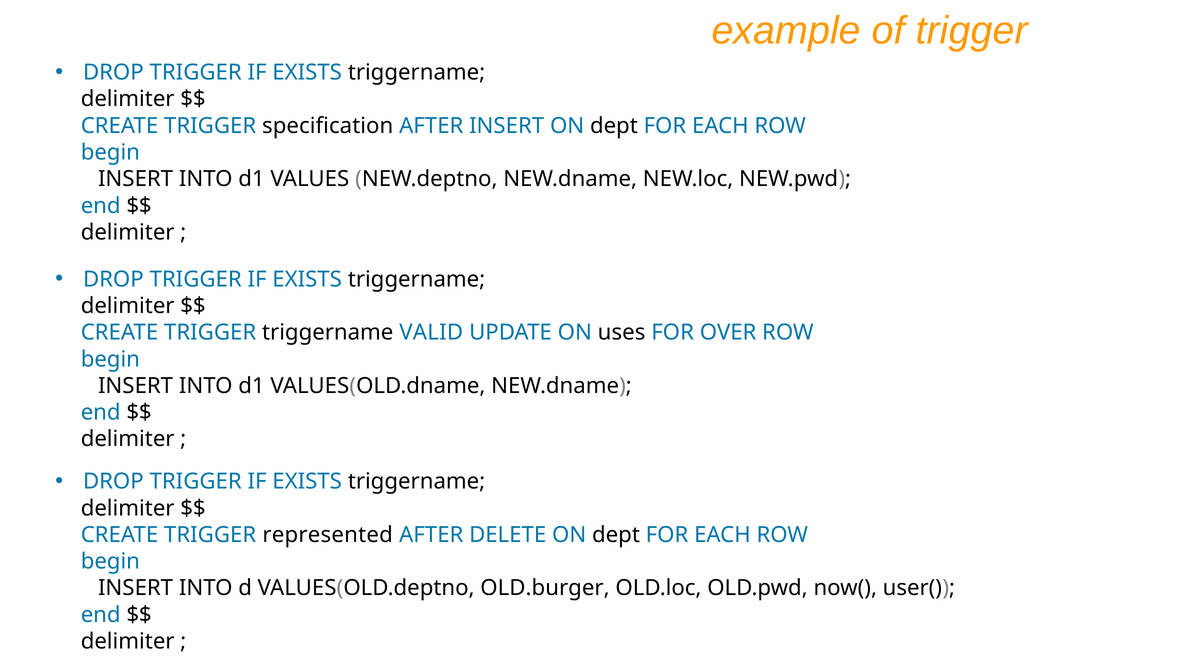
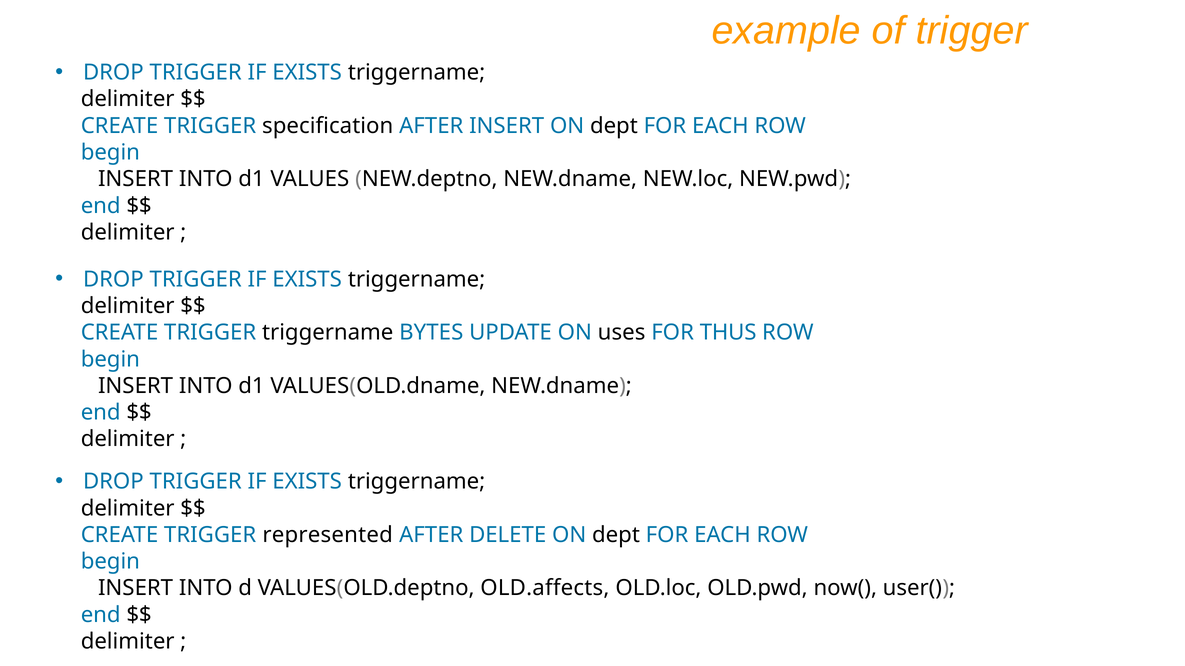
VALID: VALID -> BYTES
OVER: OVER -> THUS
OLD.burger: OLD.burger -> OLD.affects
